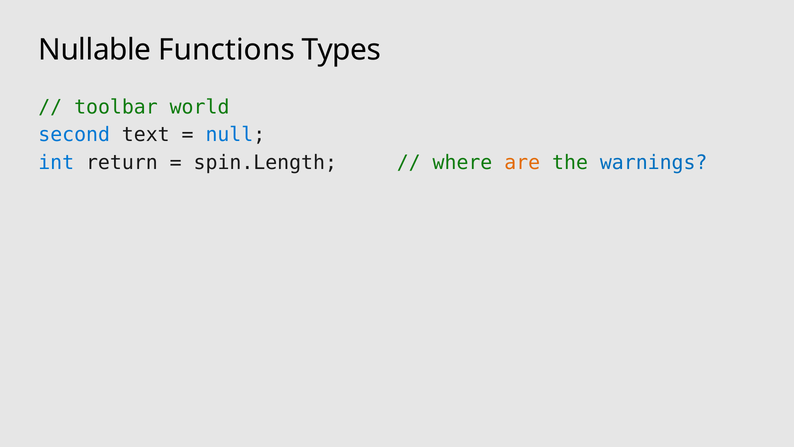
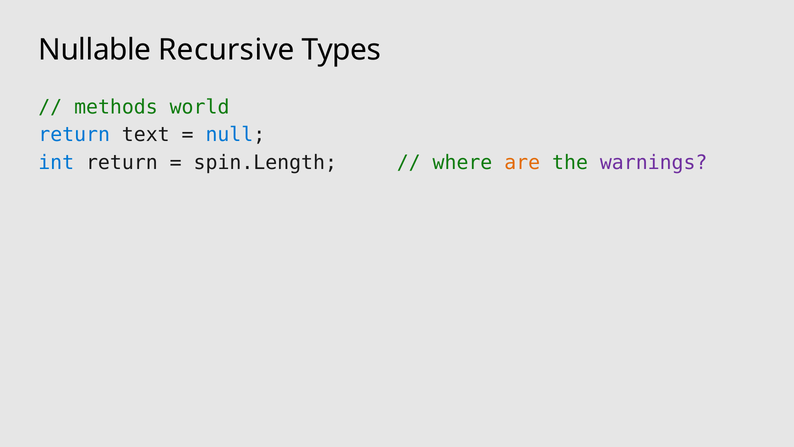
Functions: Functions -> Recursive
toolbar: toolbar -> methods
second at (74, 135): second -> return
warnings colour: blue -> purple
